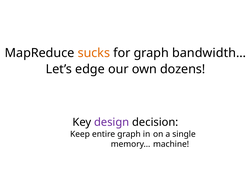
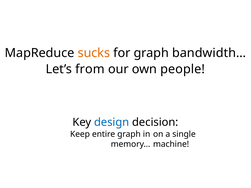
edge: edge -> from
dozens: dozens -> people
design colour: purple -> blue
